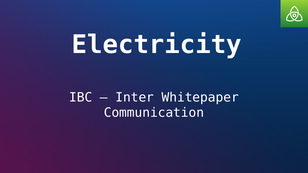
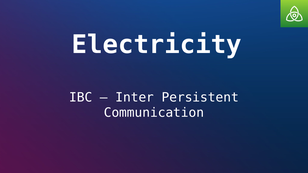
Whitepaper: Whitepaper -> Persistent
